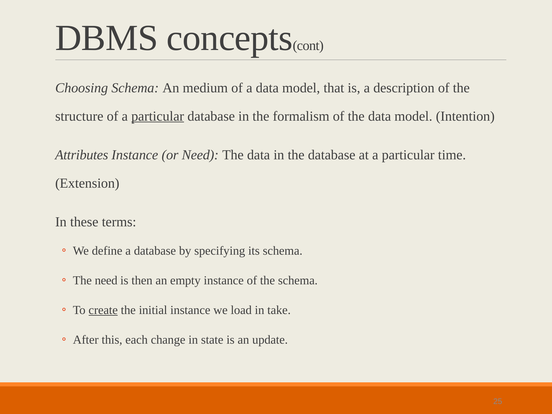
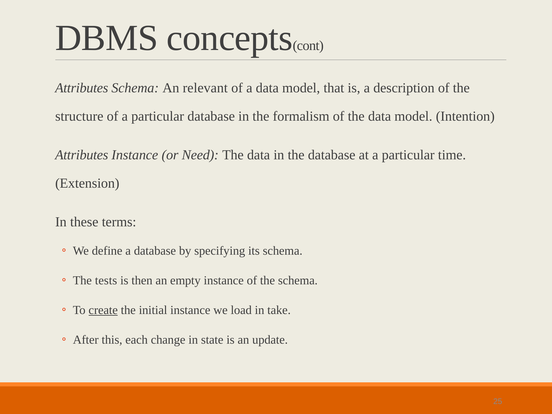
Choosing at (82, 88): Choosing -> Attributes
medium: medium -> relevant
particular at (158, 116) underline: present -> none
The need: need -> tests
